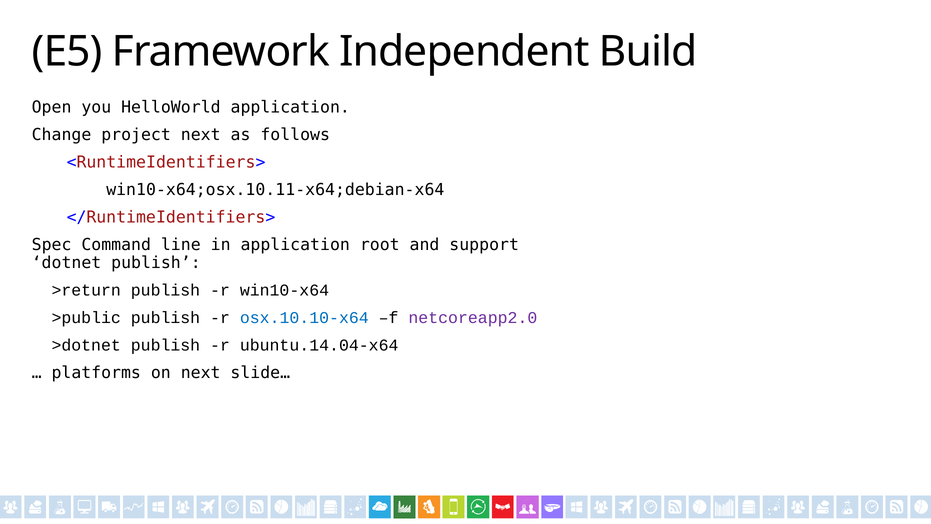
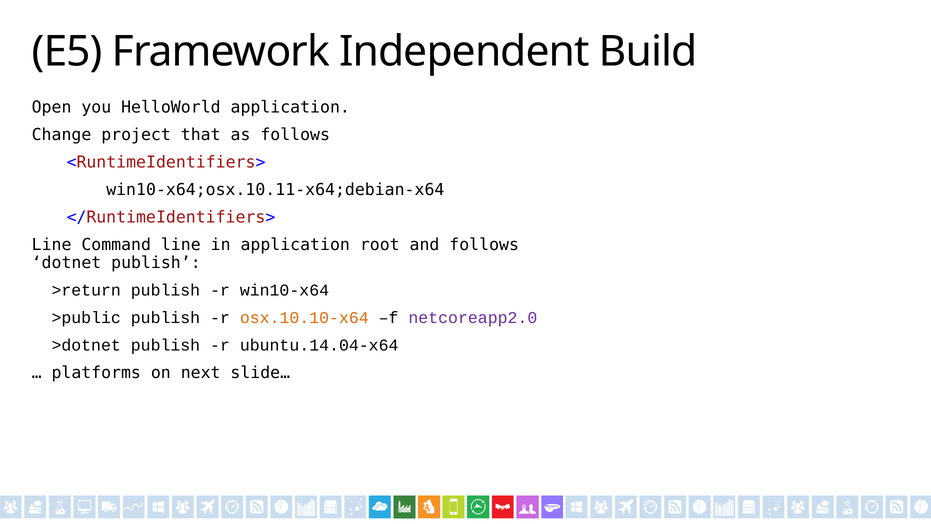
project next: next -> that
Spec at (52, 245): Spec -> Line
and support: support -> follows
osx.10.10-x64 colour: blue -> orange
